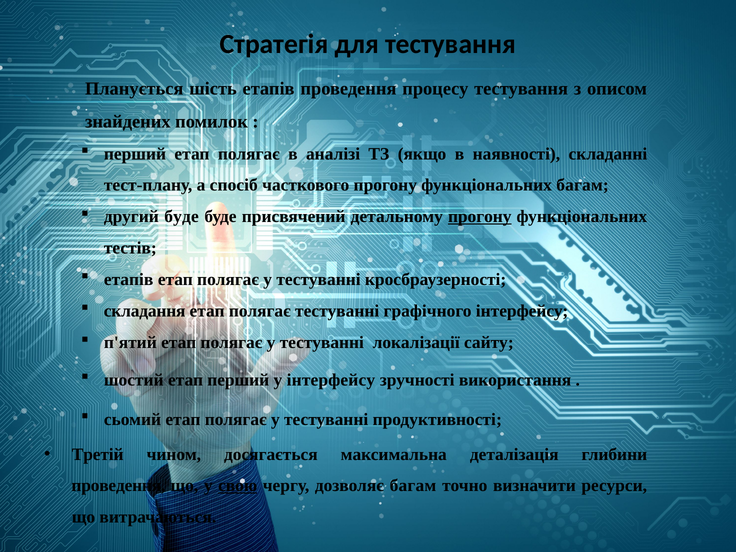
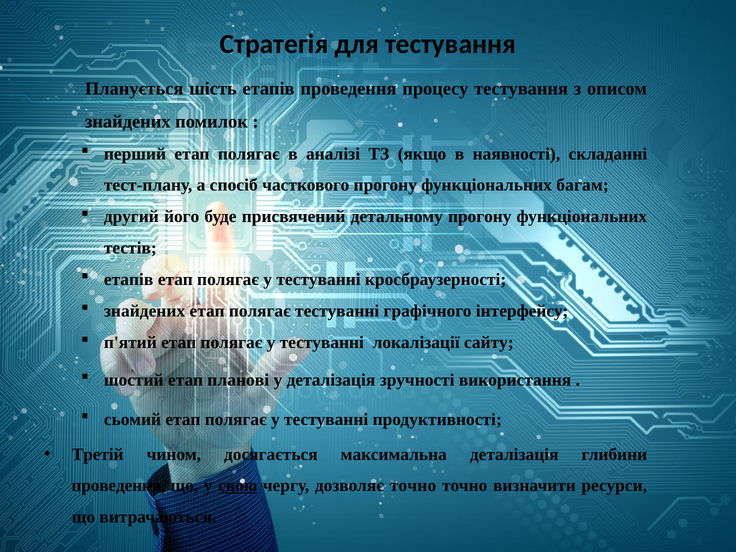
другий буде: буде -> його
прогону at (480, 217) underline: present -> none
складання at (145, 311): складання -> знайдених
етап перший: перший -> планові
у інтерфейсу: інтерфейсу -> деталізація
дозволяє багам: багам -> точно
